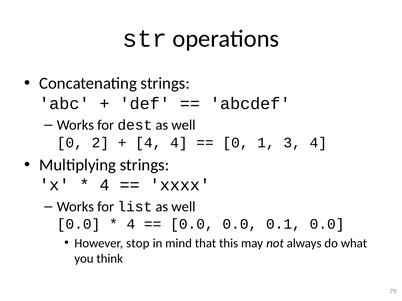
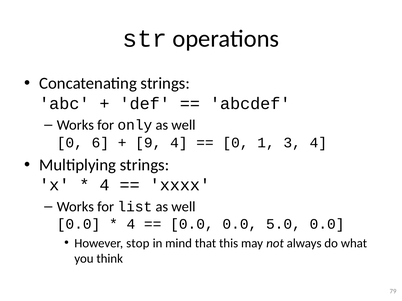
dest: dest -> only
2: 2 -> 6
4 at (148, 143): 4 -> 9
0.1: 0.1 -> 5.0
